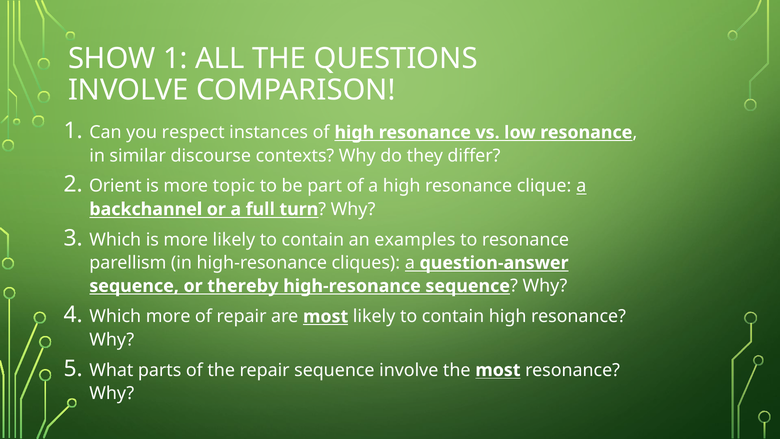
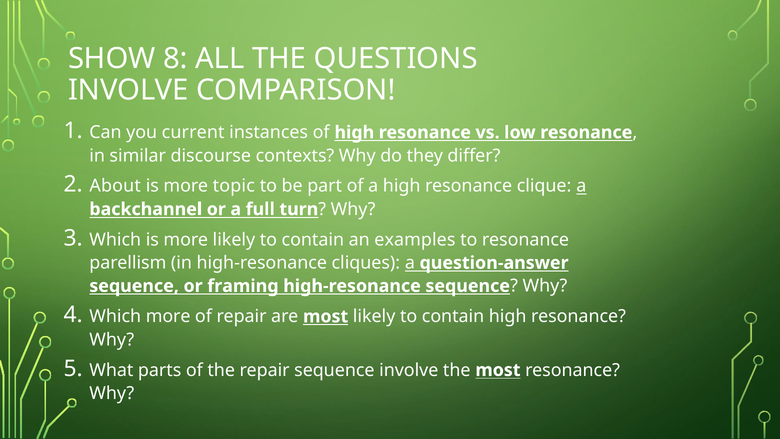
SHOW 1: 1 -> 8
respect: respect -> current
Orient: Orient -> About
thereby: thereby -> framing
